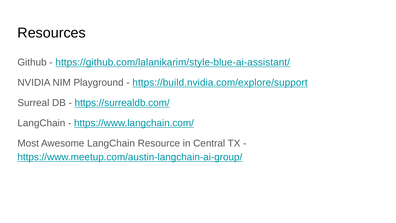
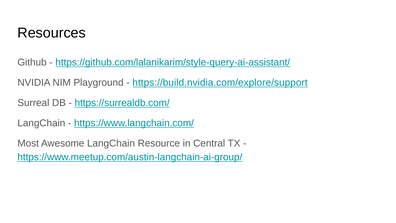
https://github.com/lalanikarim/style-blue-ai-assistant/: https://github.com/lalanikarim/style-blue-ai-assistant/ -> https://github.com/lalanikarim/style-query-ai-assistant/
